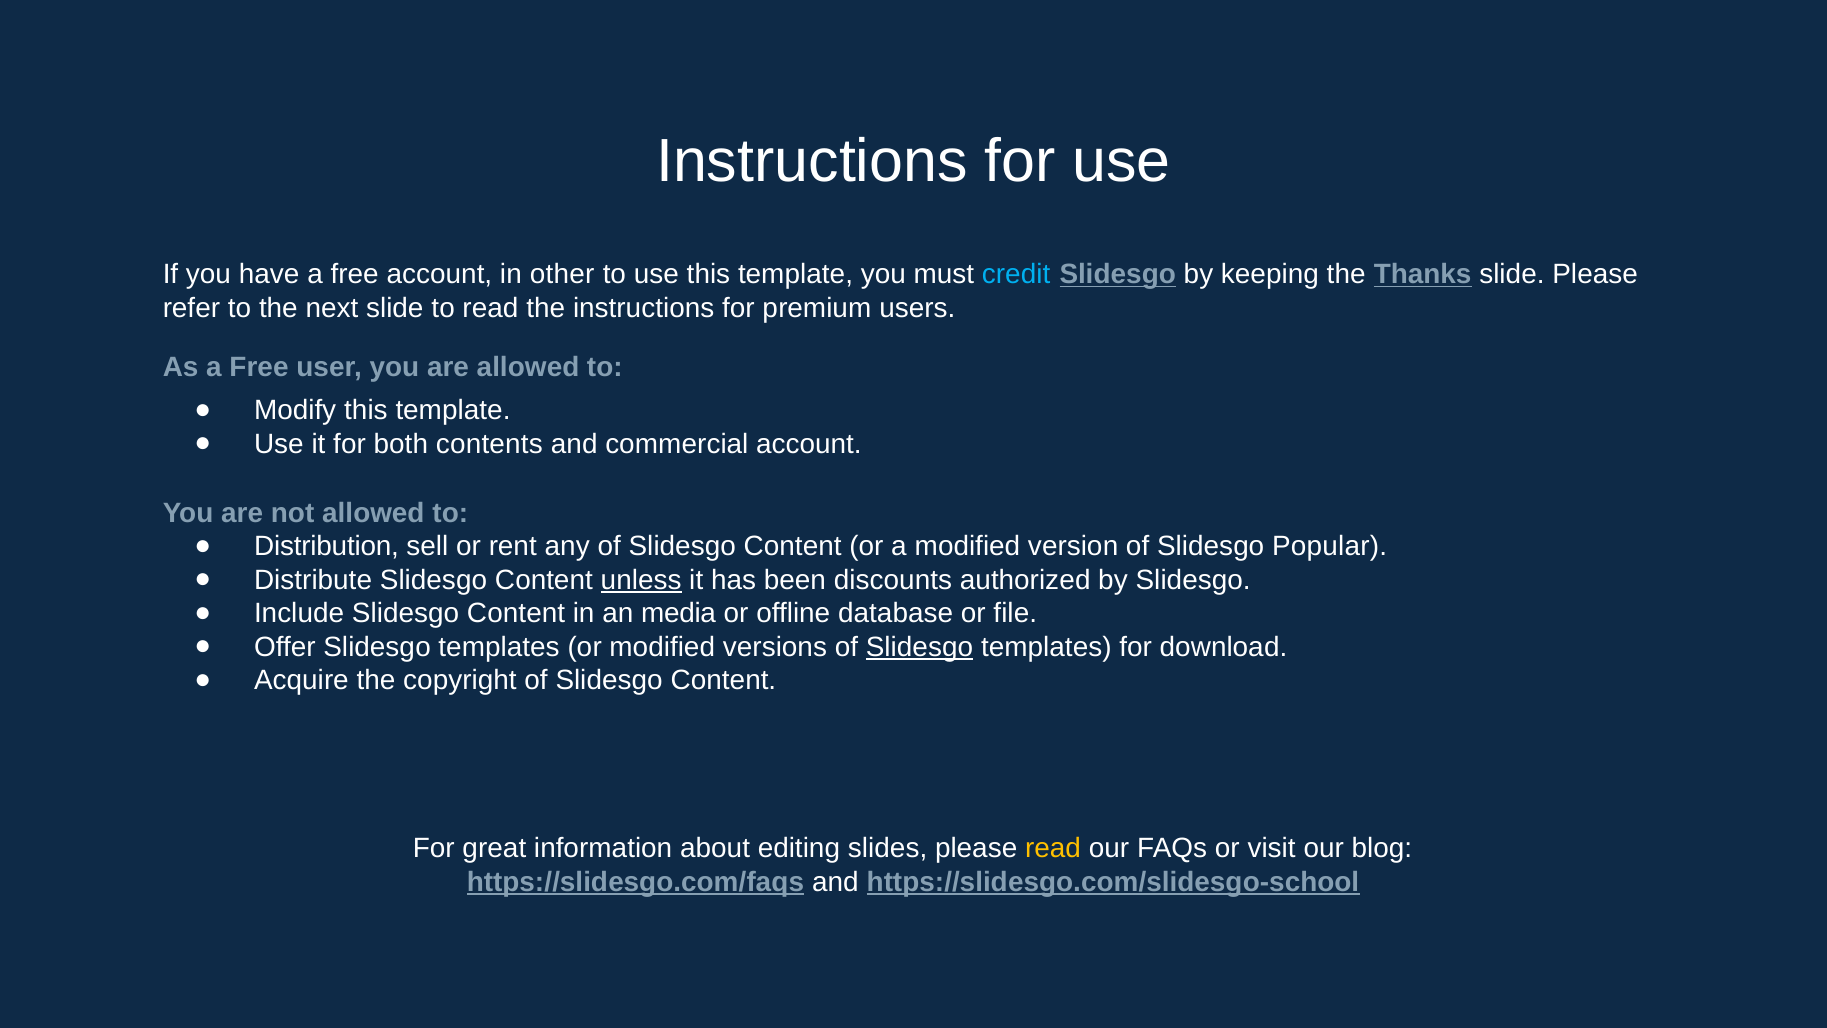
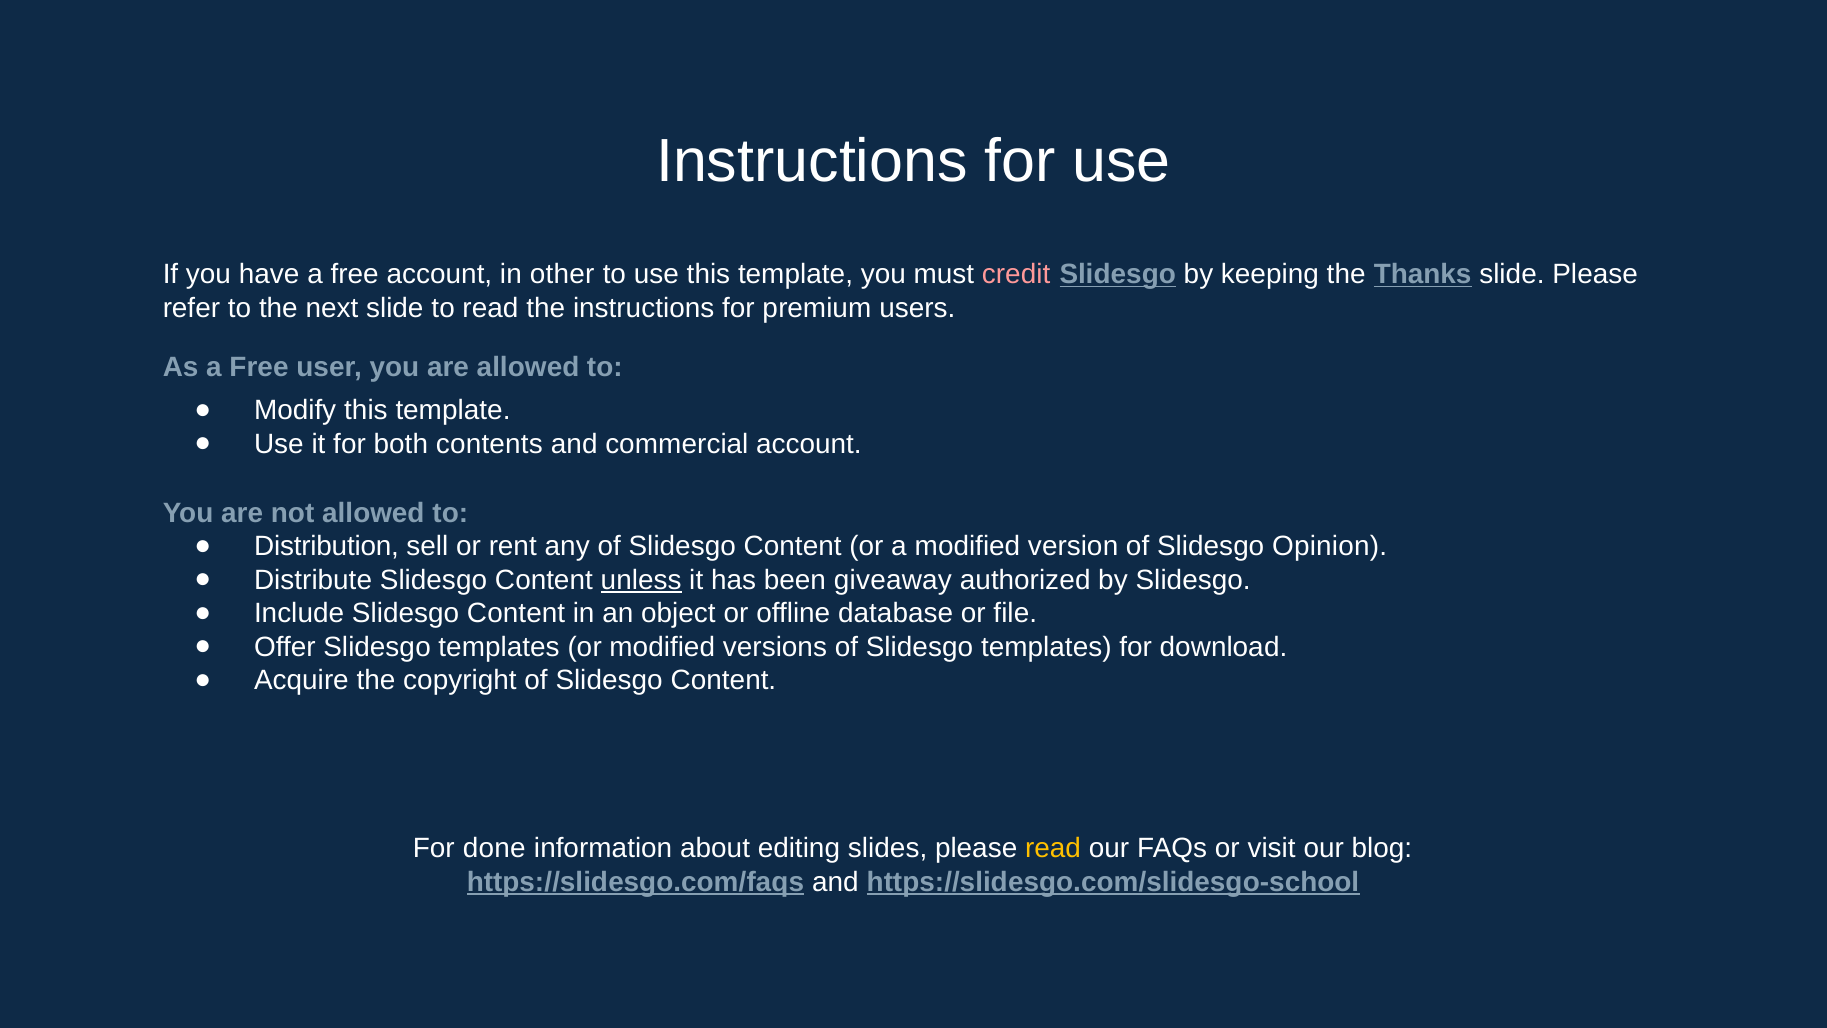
credit colour: light blue -> pink
Popular: Popular -> Opinion
discounts: discounts -> giveaway
media: media -> object
Slidesgo at (919, 647) underline: present -> none
great: great -> done
